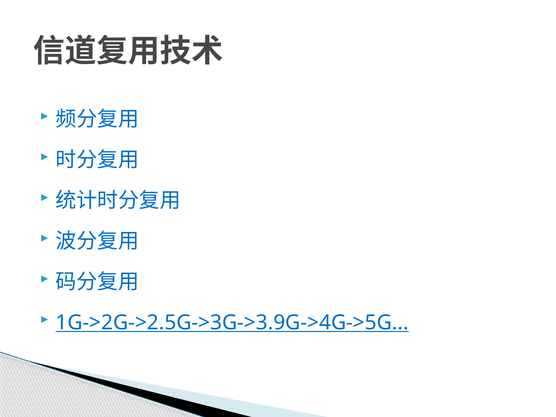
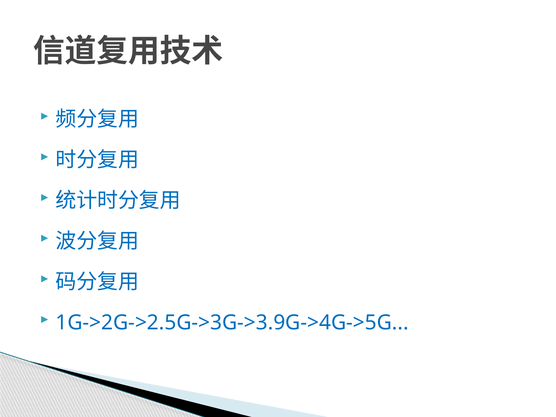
1G->2G->2.5G->3G->3.9G->4G->5G underline: present -> none
